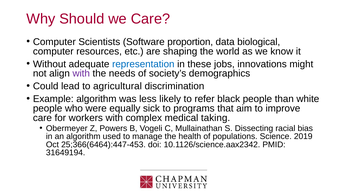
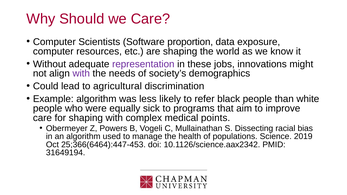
biological: biological -> exposure
representation colour: blue -> purple
for workers: workers -> shaping
taking: taking -> points
